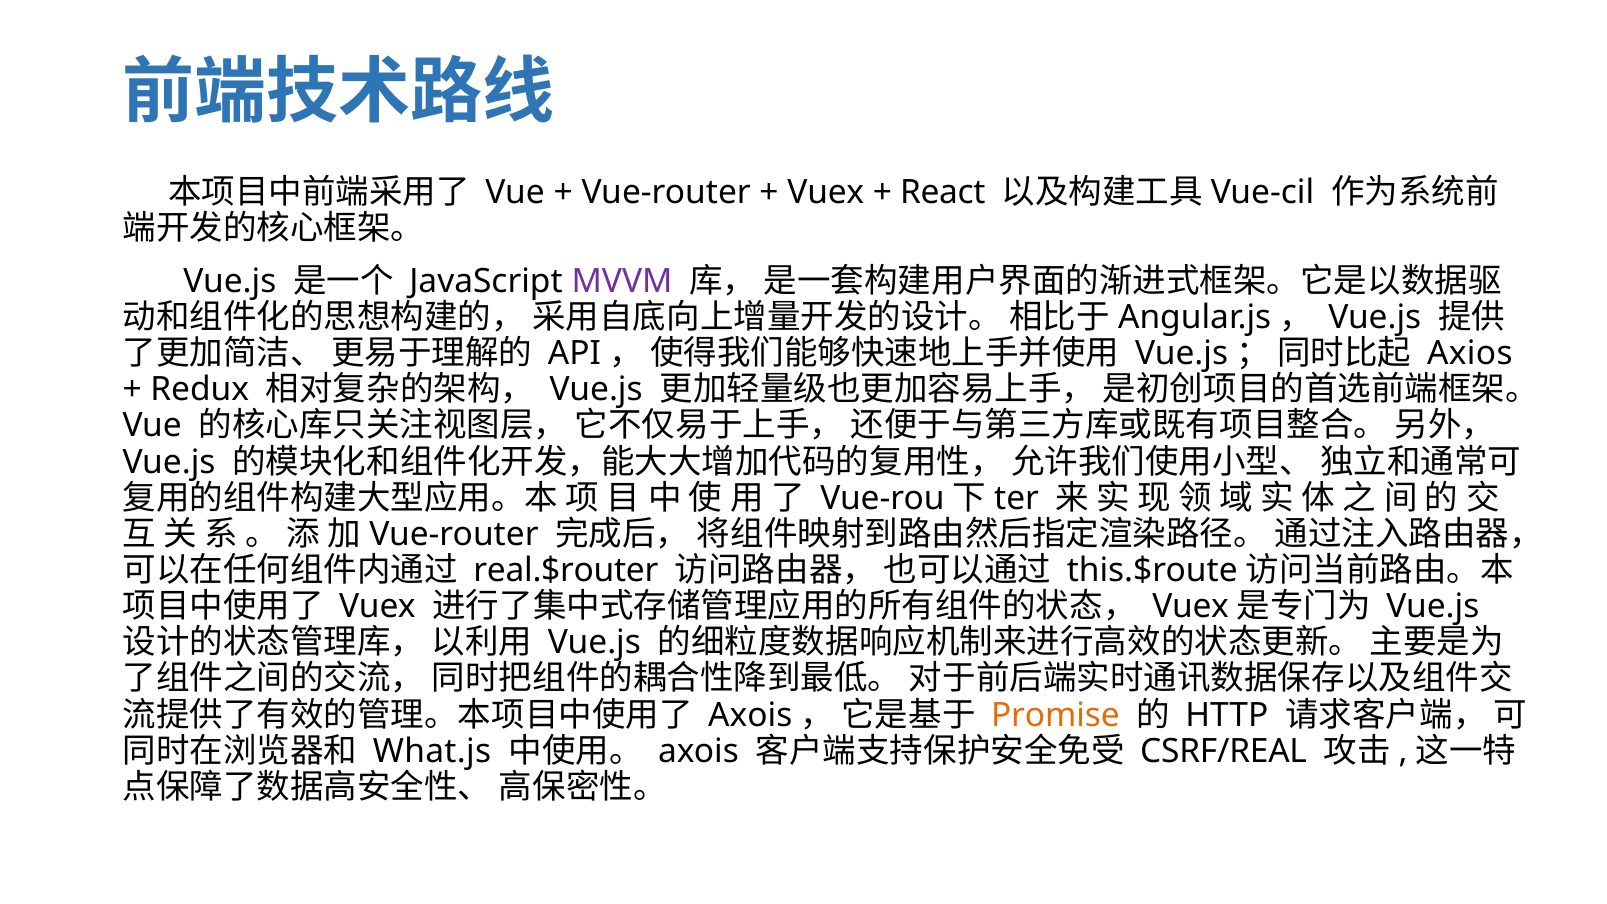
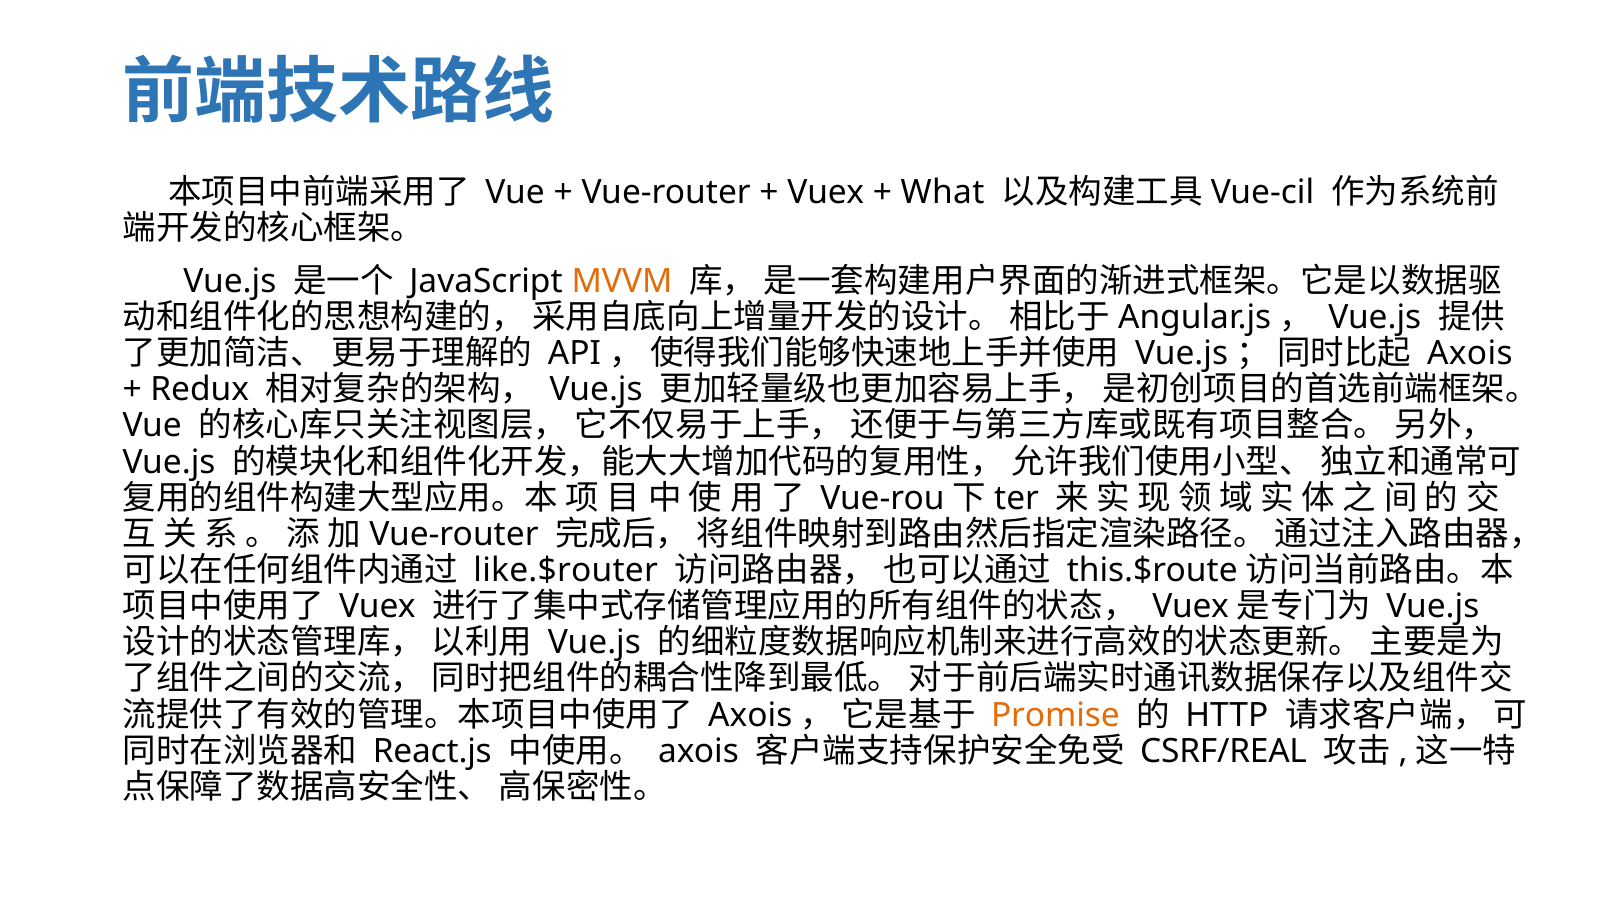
React: React -> What
MVVM colour: purple -> orange
Axios at (1470, 353): Axios -> Axois
real.$router: real.$router -> like.$router
What.js: What.js -> React.js
